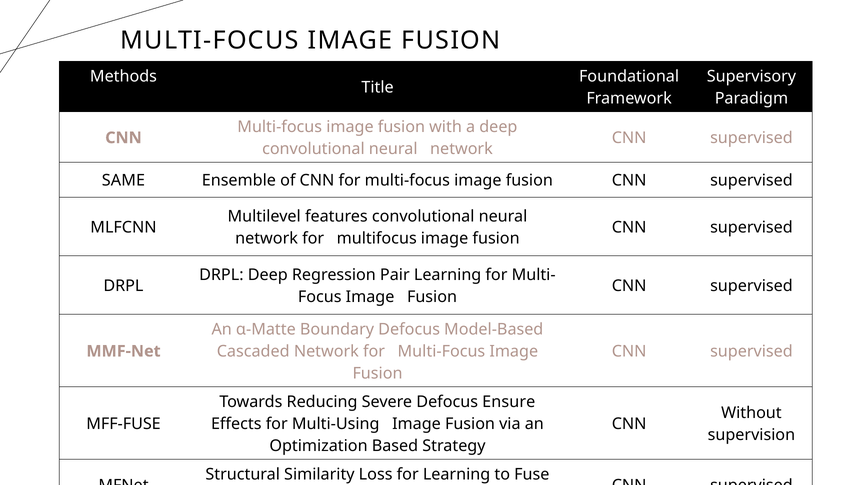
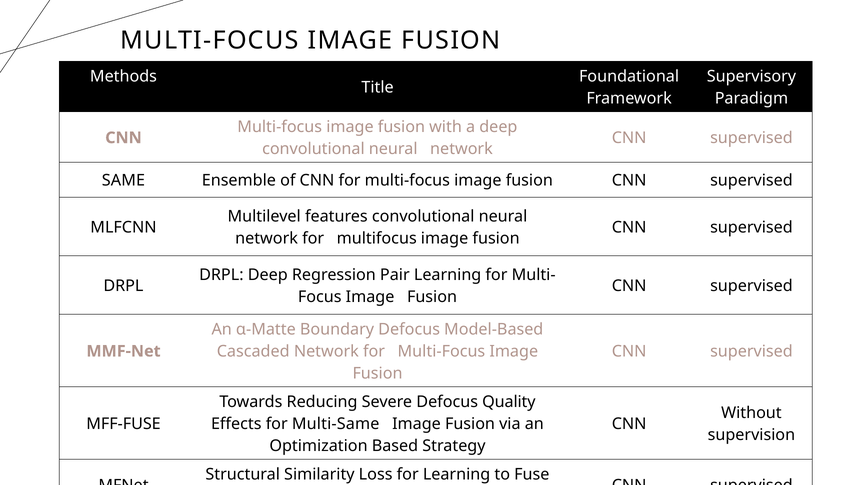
Ensure: Ensure -> Quality
Multi-Using: Multi-Using -> Multi-Same
